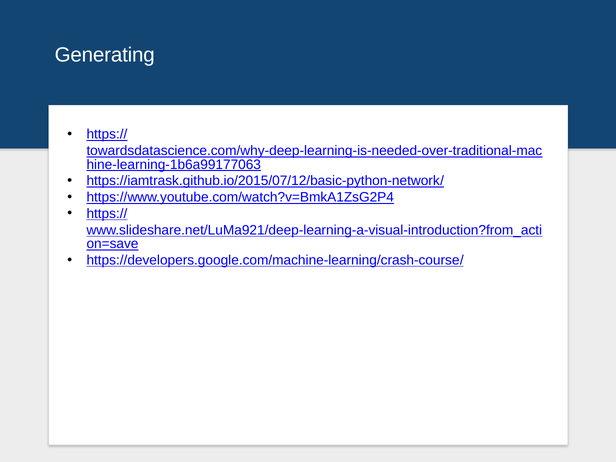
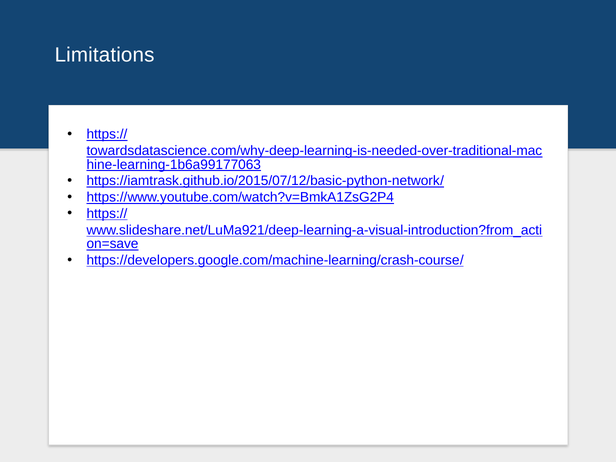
Generating: Generating -> Limitations
